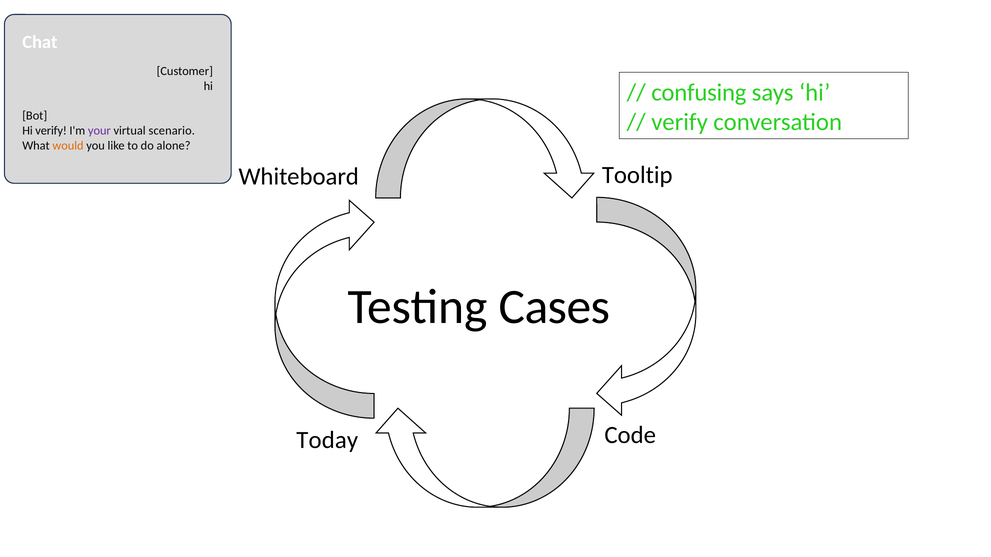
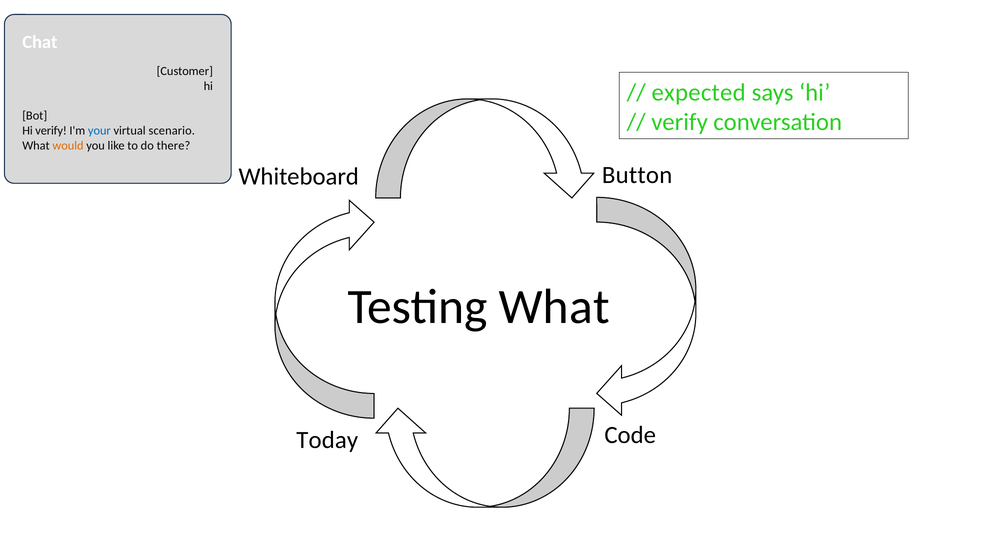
confusing: confusing -> expected
your colour: purple -> blue
alone: alone -> there
Tooltip: Tooltip -> Button
Testing Cases: Cases -> What
